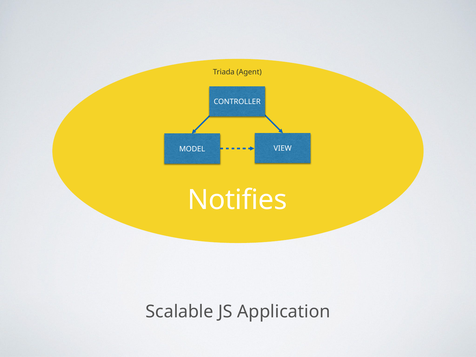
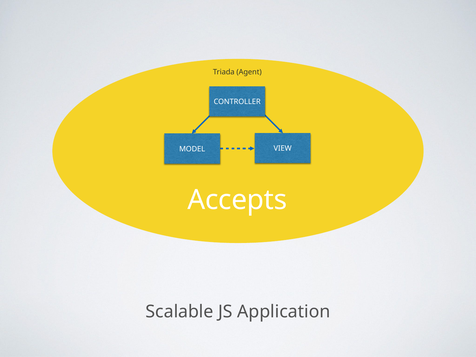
Notifies: Notifies -> Accepts
